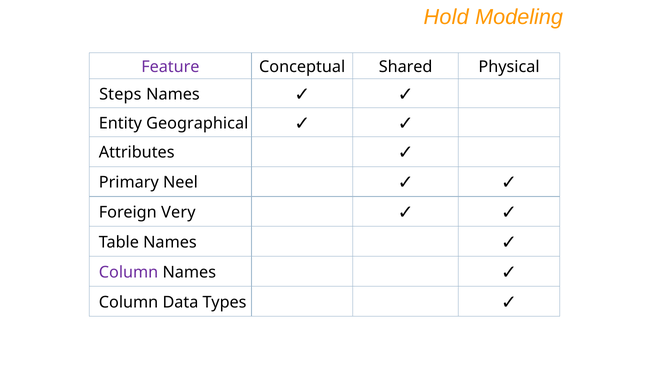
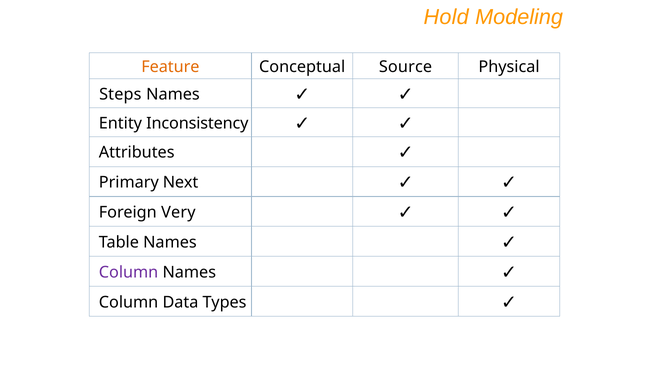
Feature colour: purple -> orange
Shared: Shared -> Source
Geographical: Geographical -> Inconsistency
Neel: Neel -> Next
